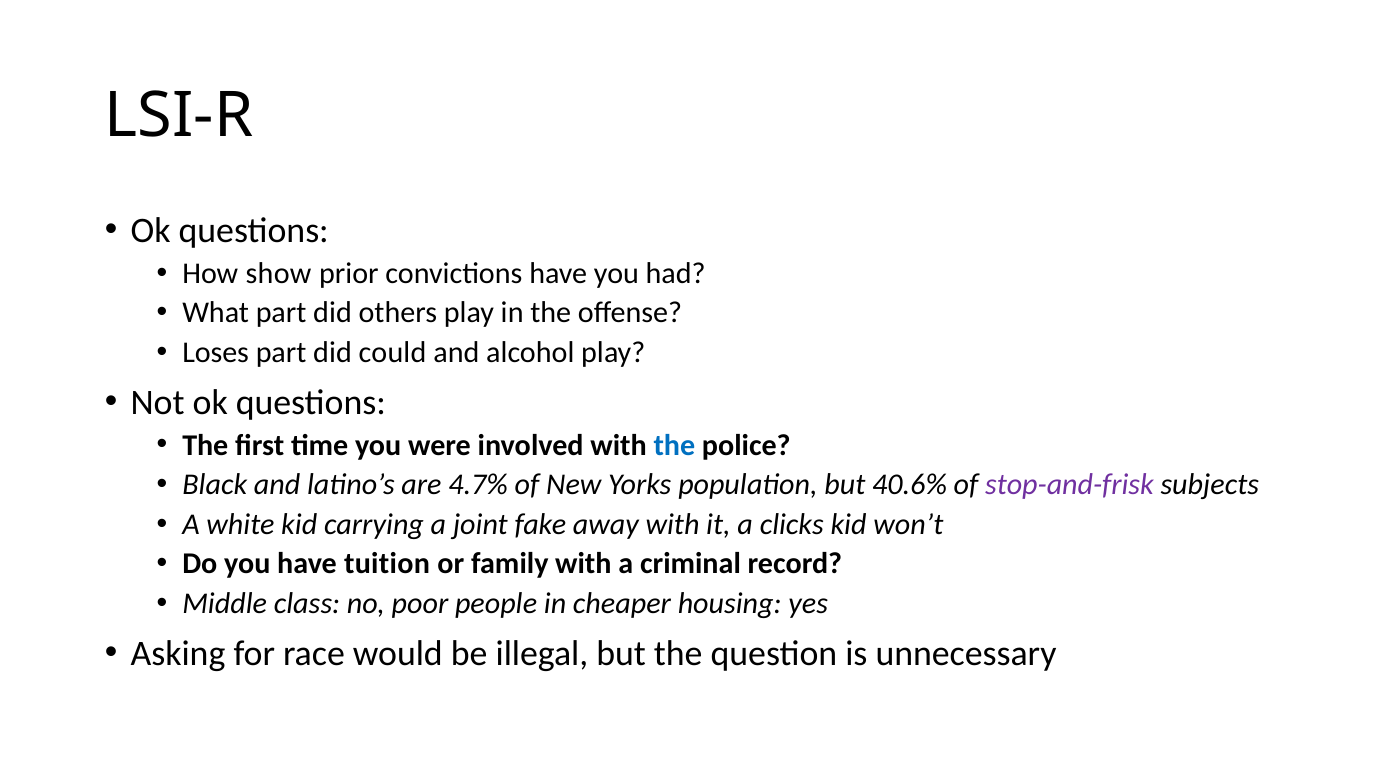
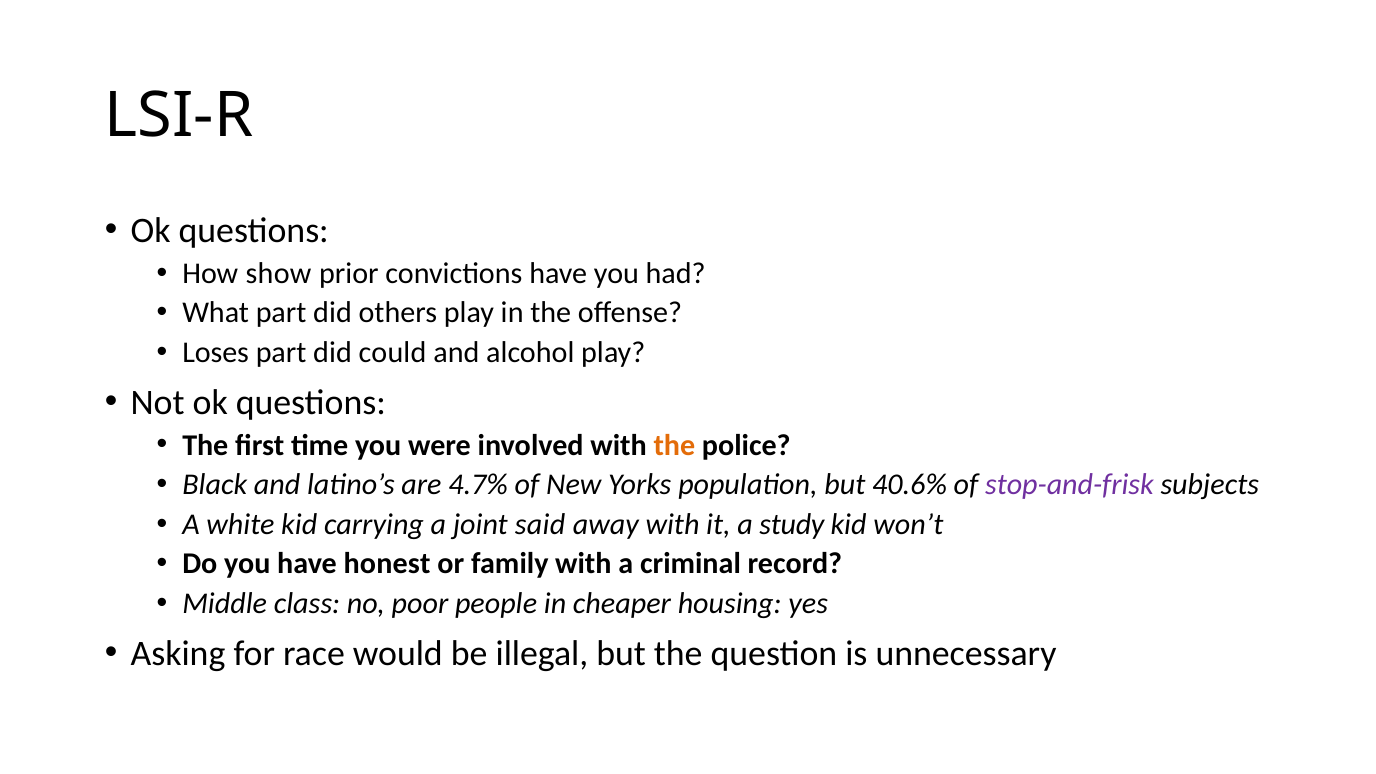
the at (674, 445) colour: blue -> orange
fake: fake -> said
clicks: clicks -> study
tuition: tuition -> honest
